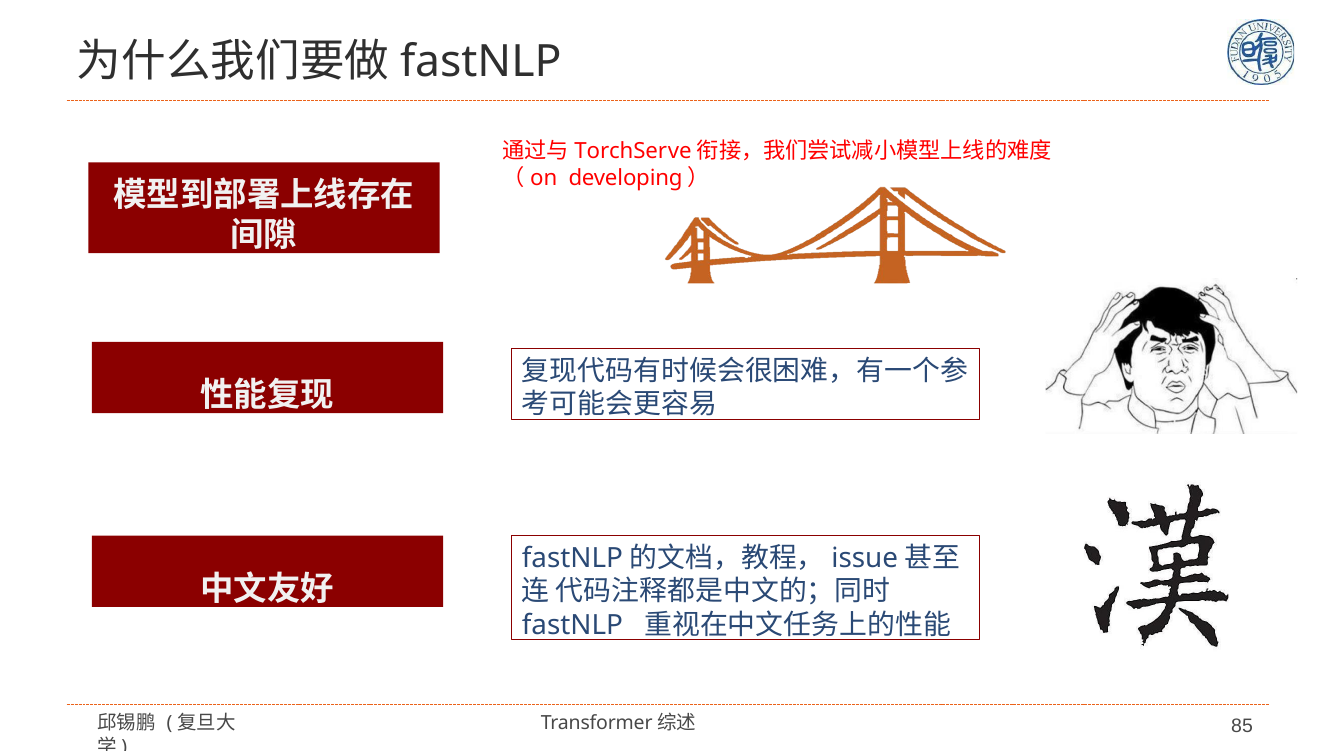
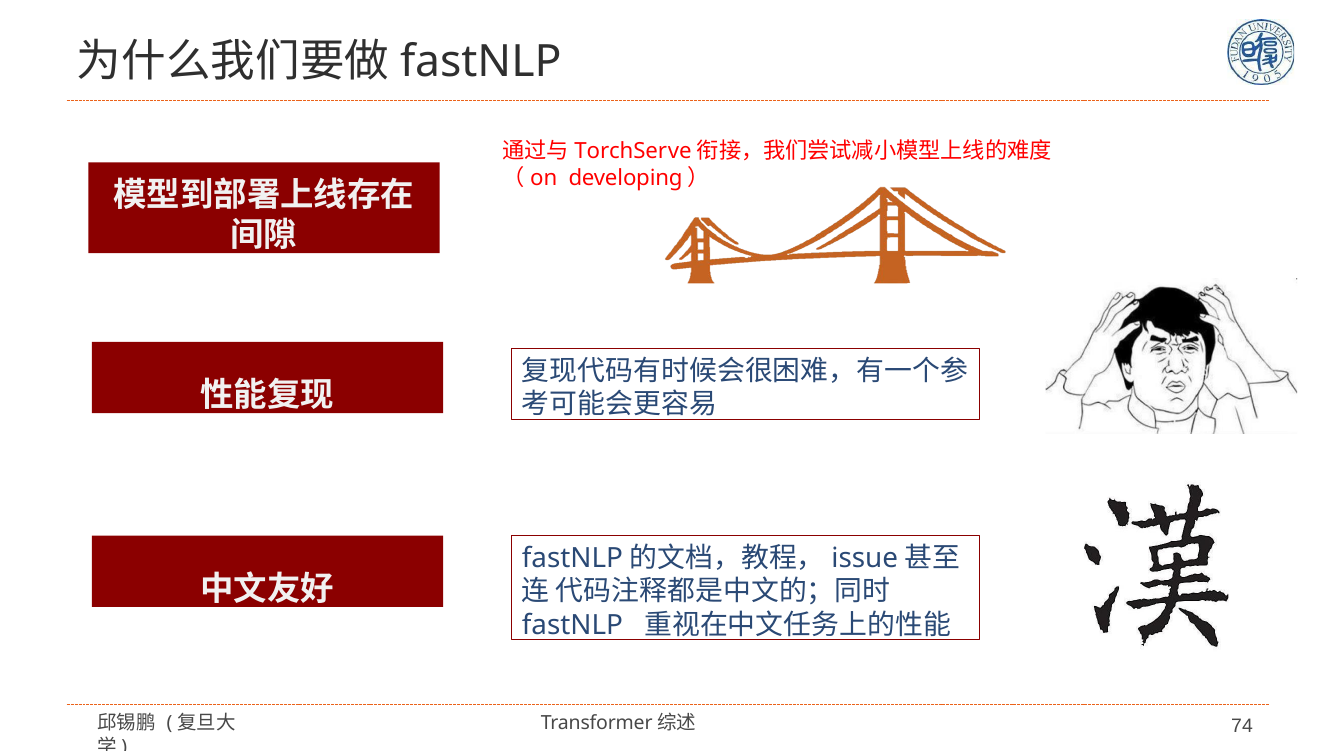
85: 85 -> 74
